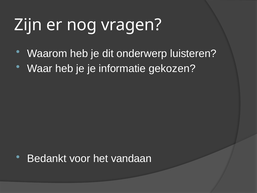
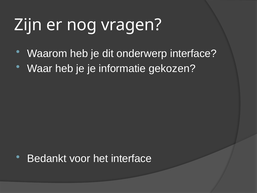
onderwerp luisteren: luisteren -> interface
het vandaan: vandaan -> interface
